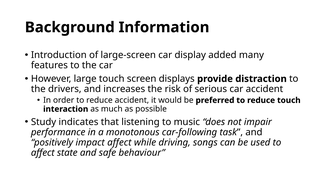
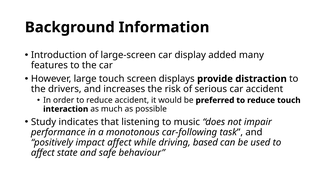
songs: songs -> based
